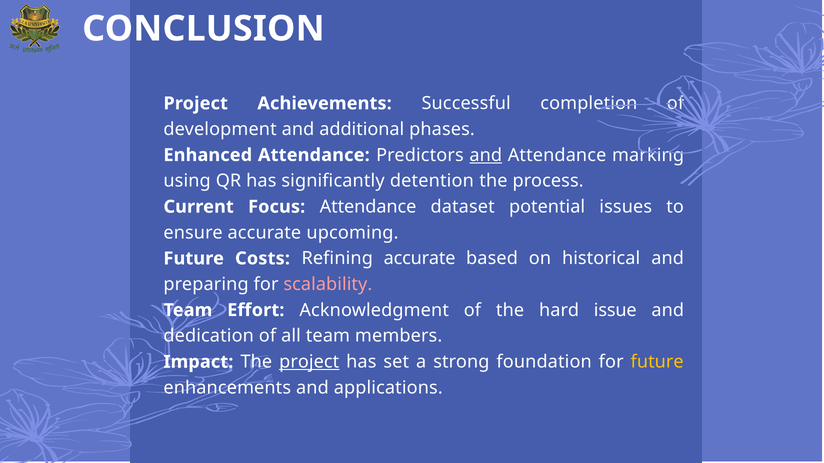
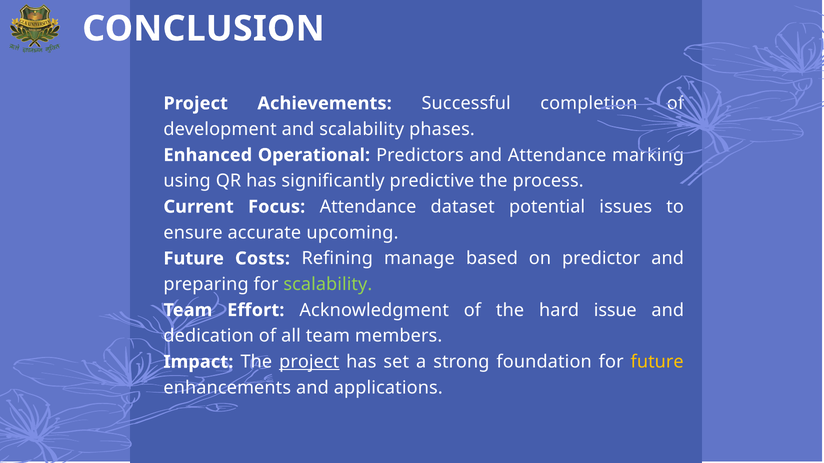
and additional: additional -> scalability
Enhanced Attendance: Attendance -> Operational
and at (486, 155) underline: present -> none
detention: detention -> predictive
Refining accurate: accurate -> manage
historical: historical -> predictor
scalability at (328, 285) colour: pink -> light green
